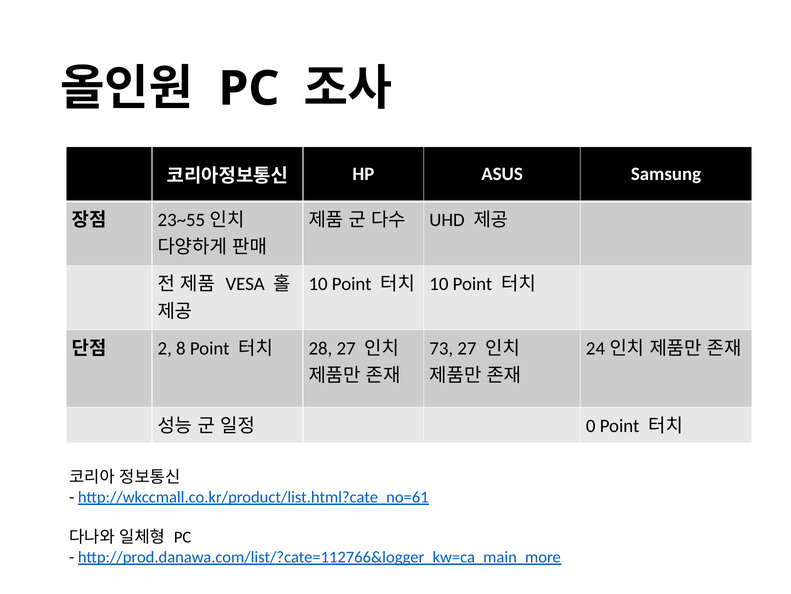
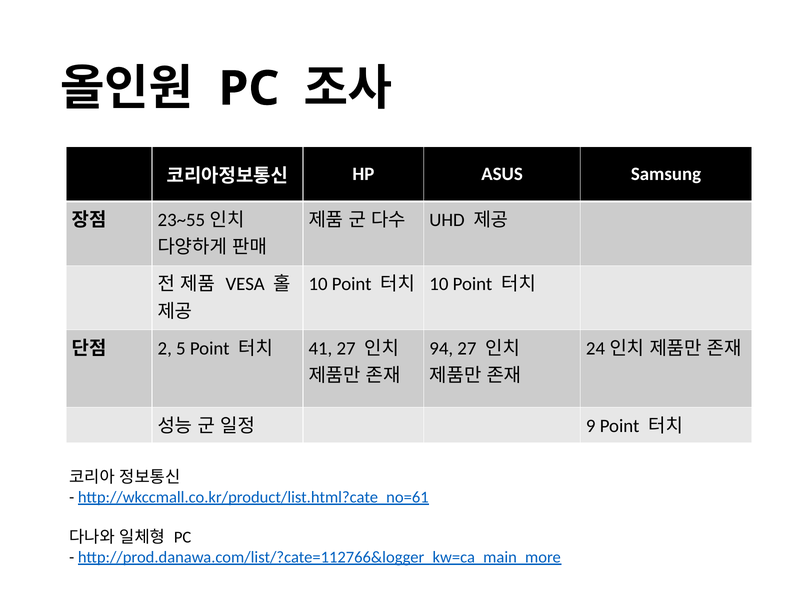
73: 73 -> 94
8: 8 -> 5
28: 28 -> 41
0: 0 -> 9
